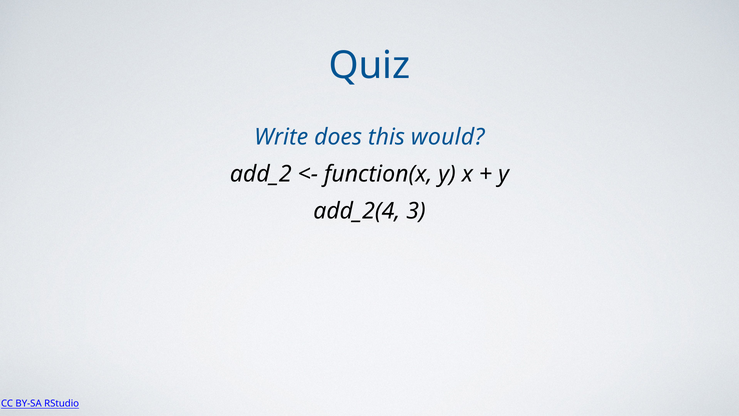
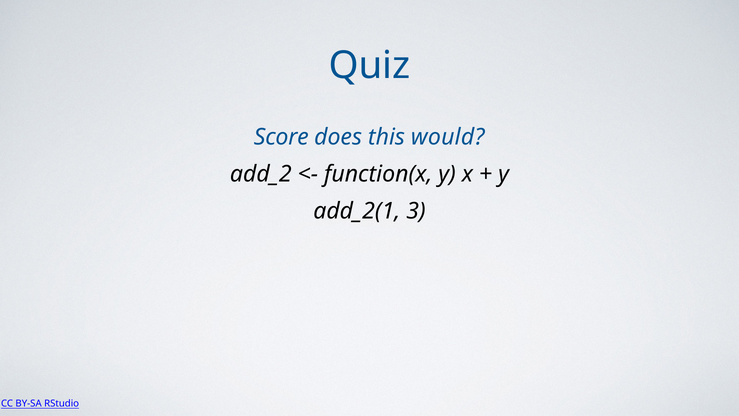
Write: Write -> Score
add_2(4: add_2(4 -> add_2(1
